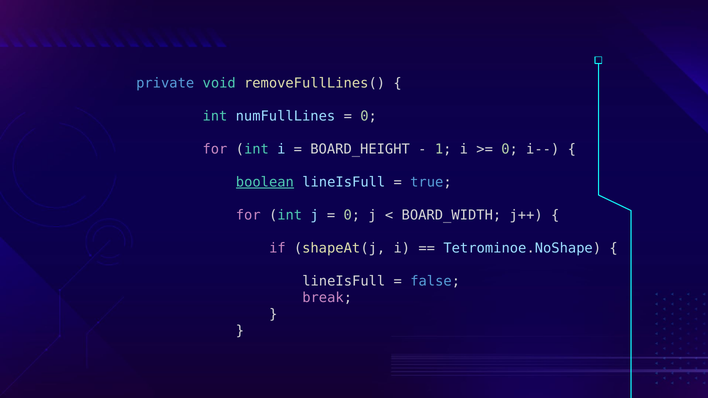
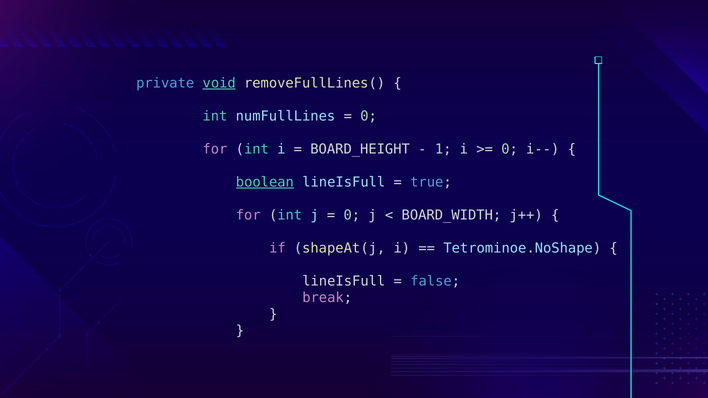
void underline: none -> present
